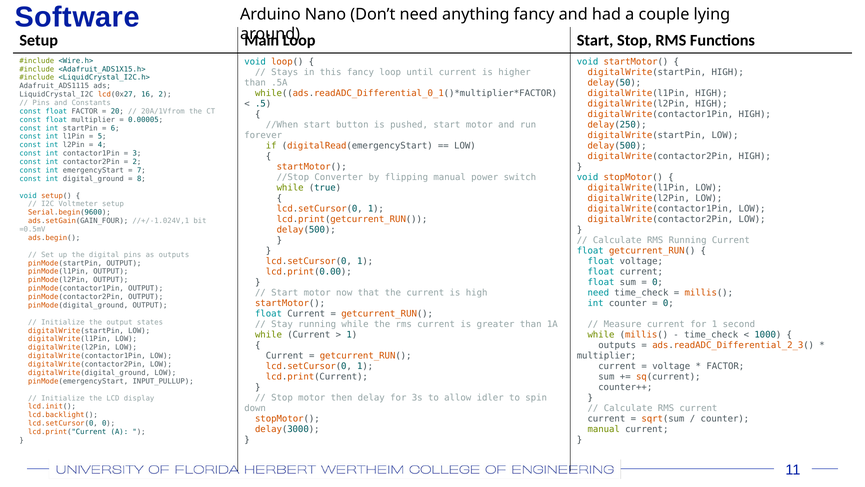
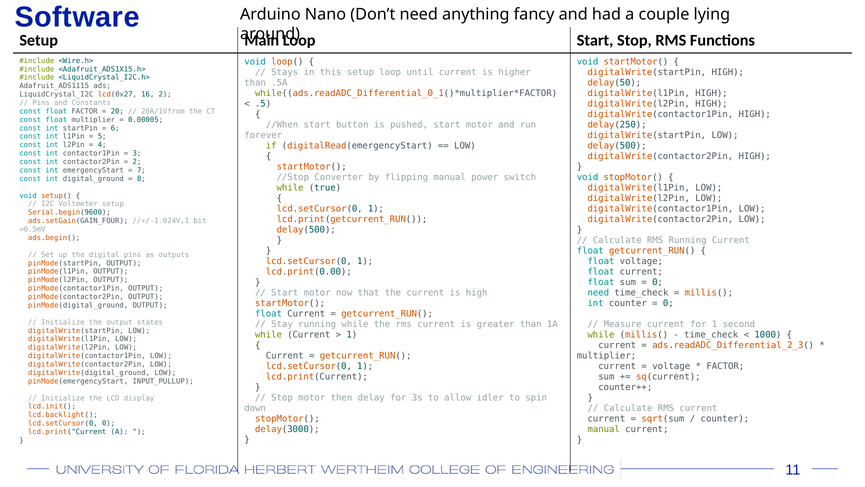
this fancy: fancy -> setup
outputs at (617, 345): outputs -> current
